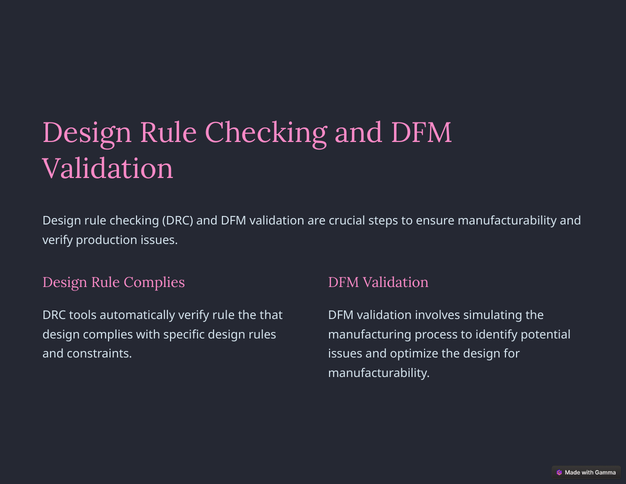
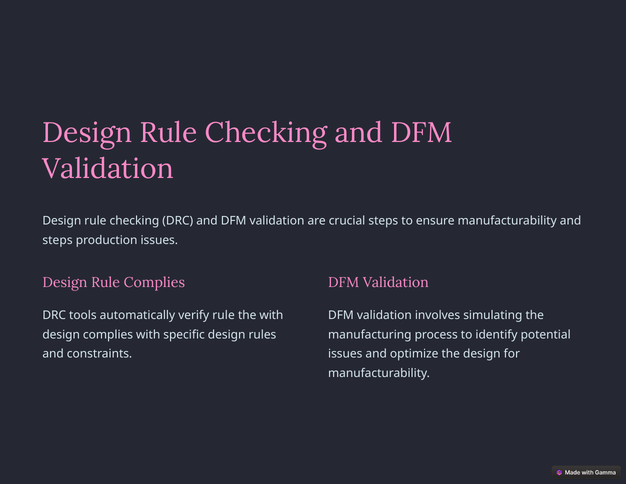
verify at (58, 240): verify -> steps
the that: that -> with
